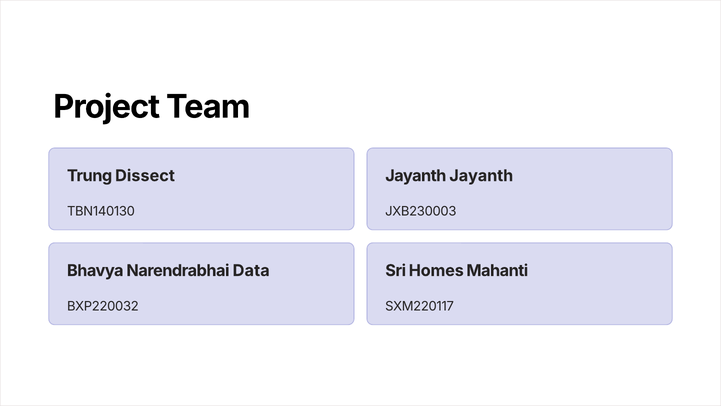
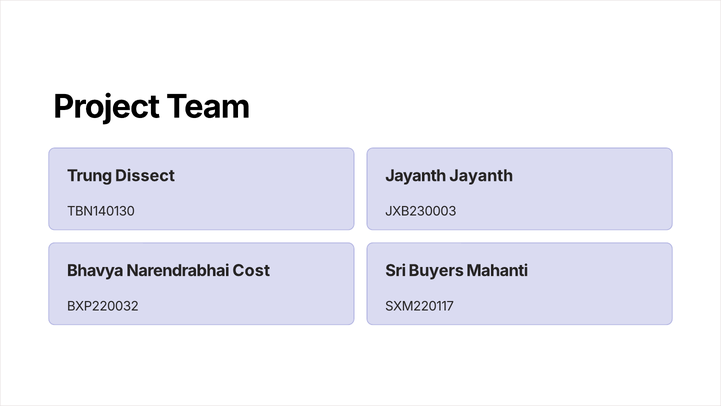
Data: Data -> Cost
Homes: Homes -> Buyers
